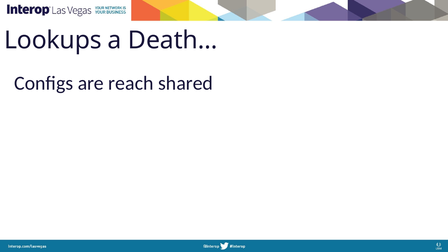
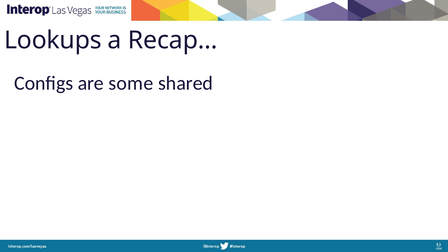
Death…: Death… -> Recap…
reach: reach -> some
